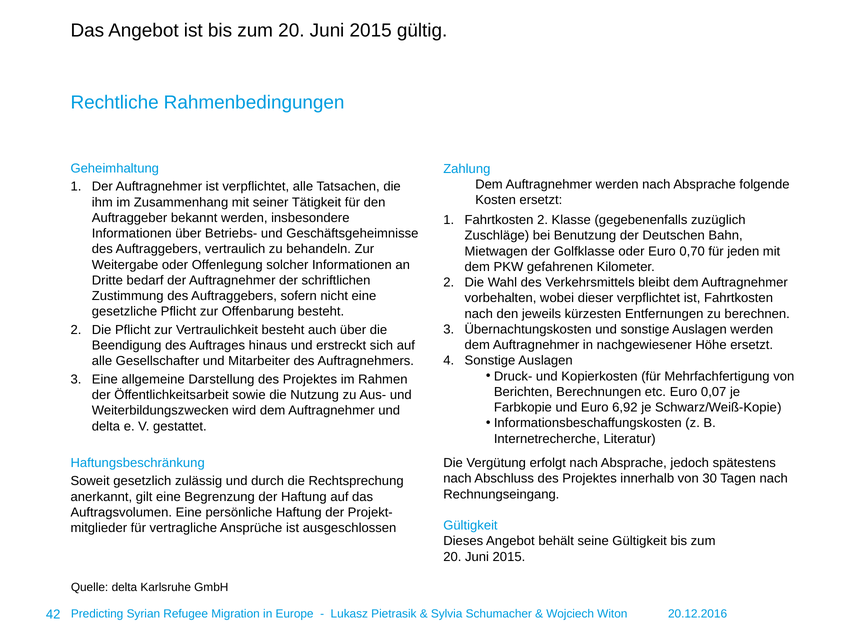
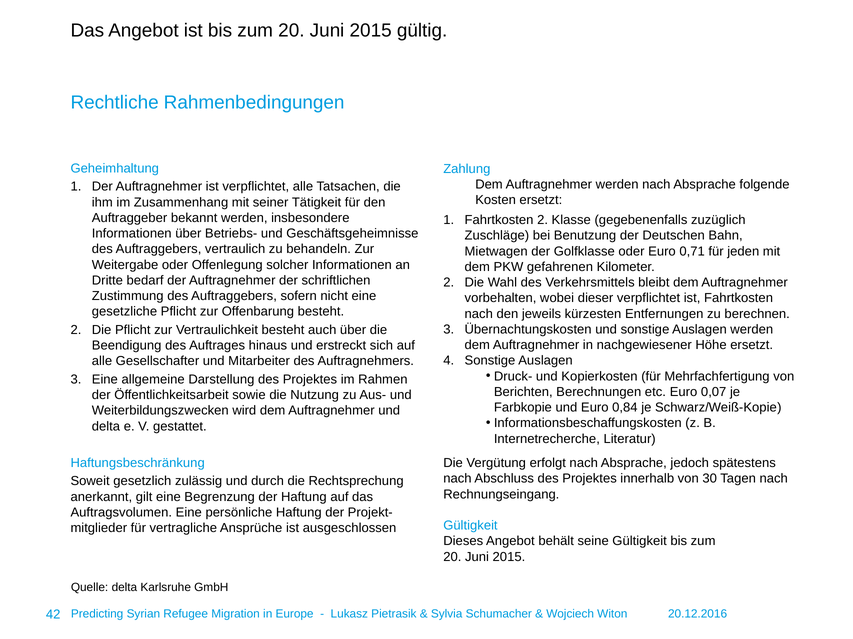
0,70: 0,70 -> 0,71
6,92: 6,92 -> 0,84
